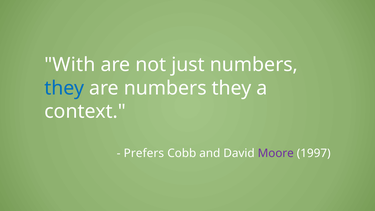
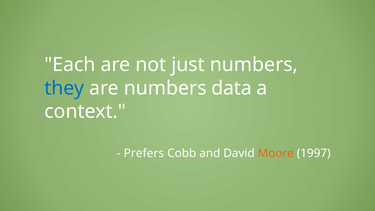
With: With -> Each
are numbers they: they -> data
Moore colour: purple -> orange
